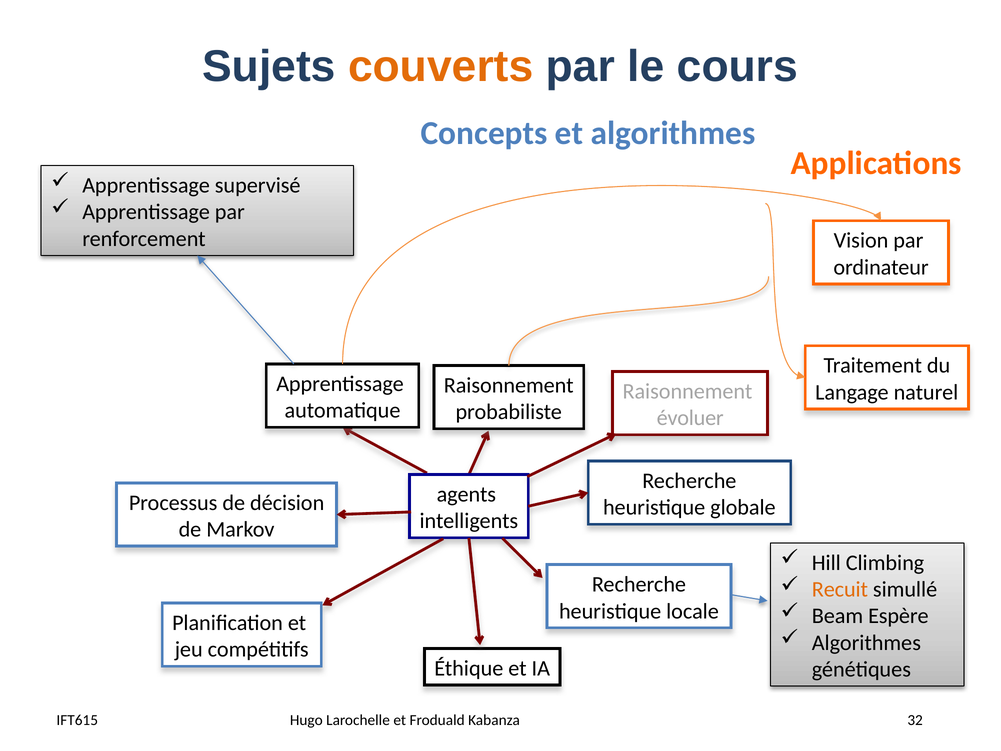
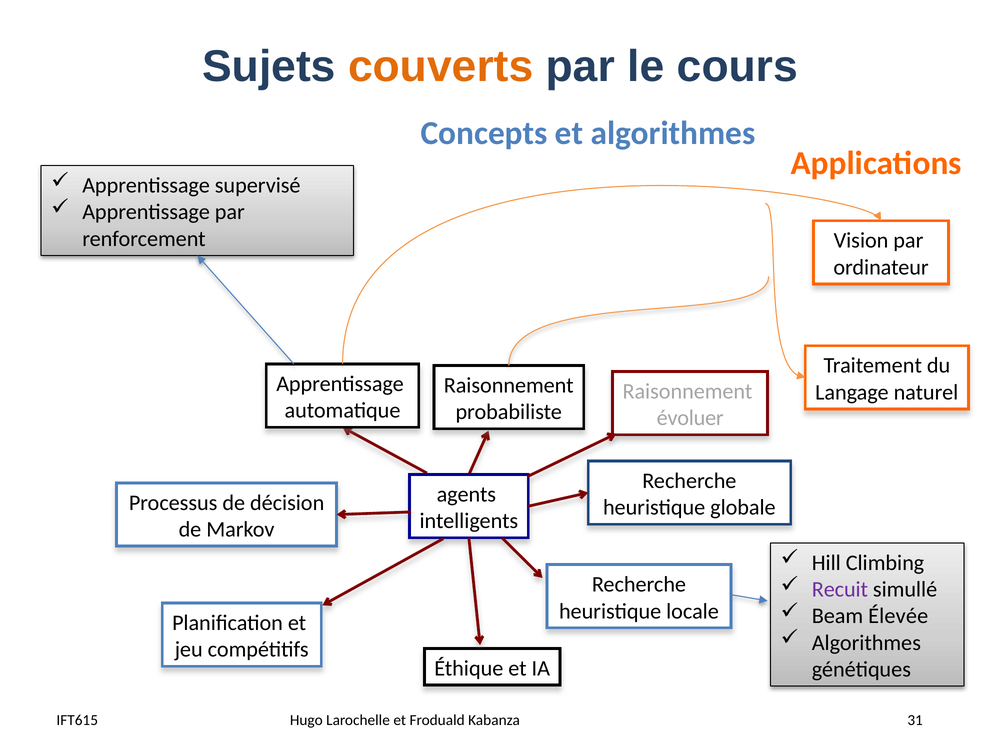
Recuit colour: orange -> purple
Espère: Espère -> Élevée
32: 32 -> 31
